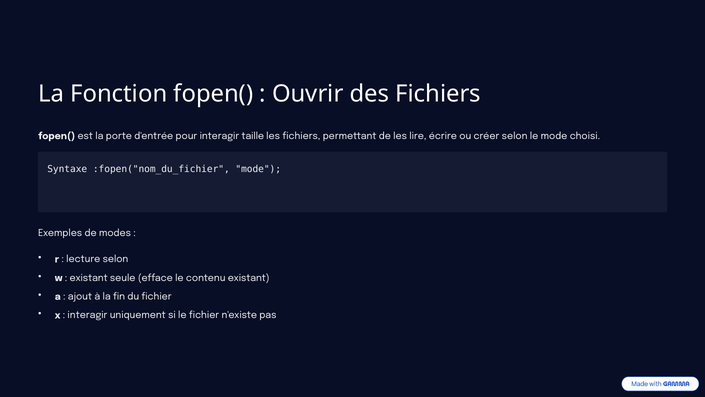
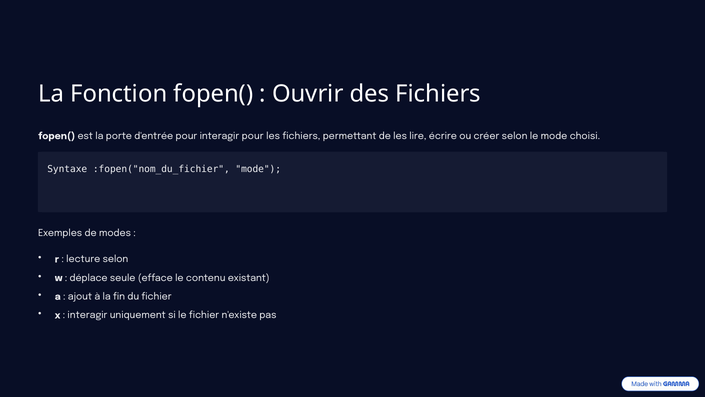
interagir taille: taille -> pour
existant at (89, 278): existant -> déplace
